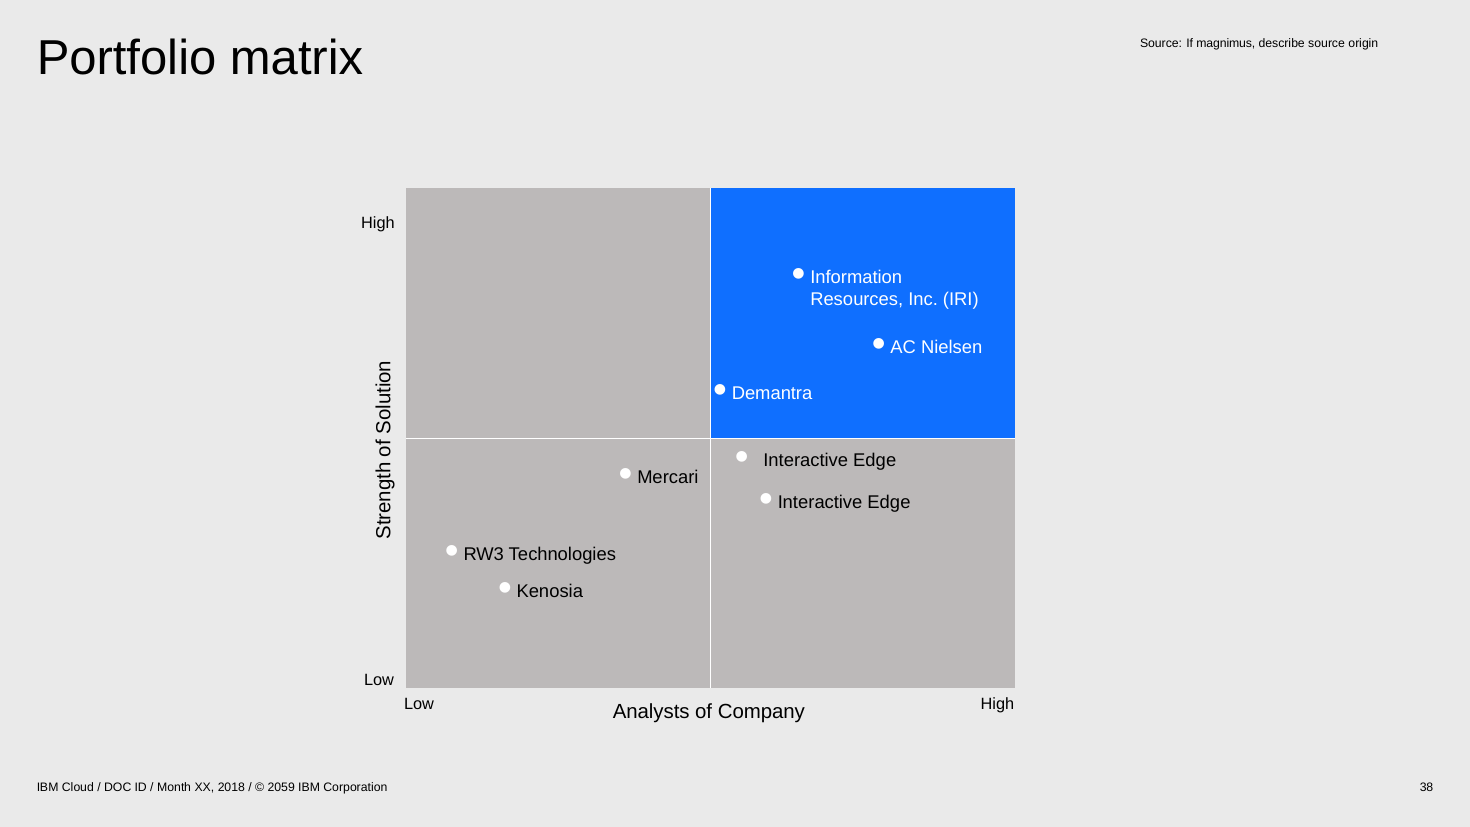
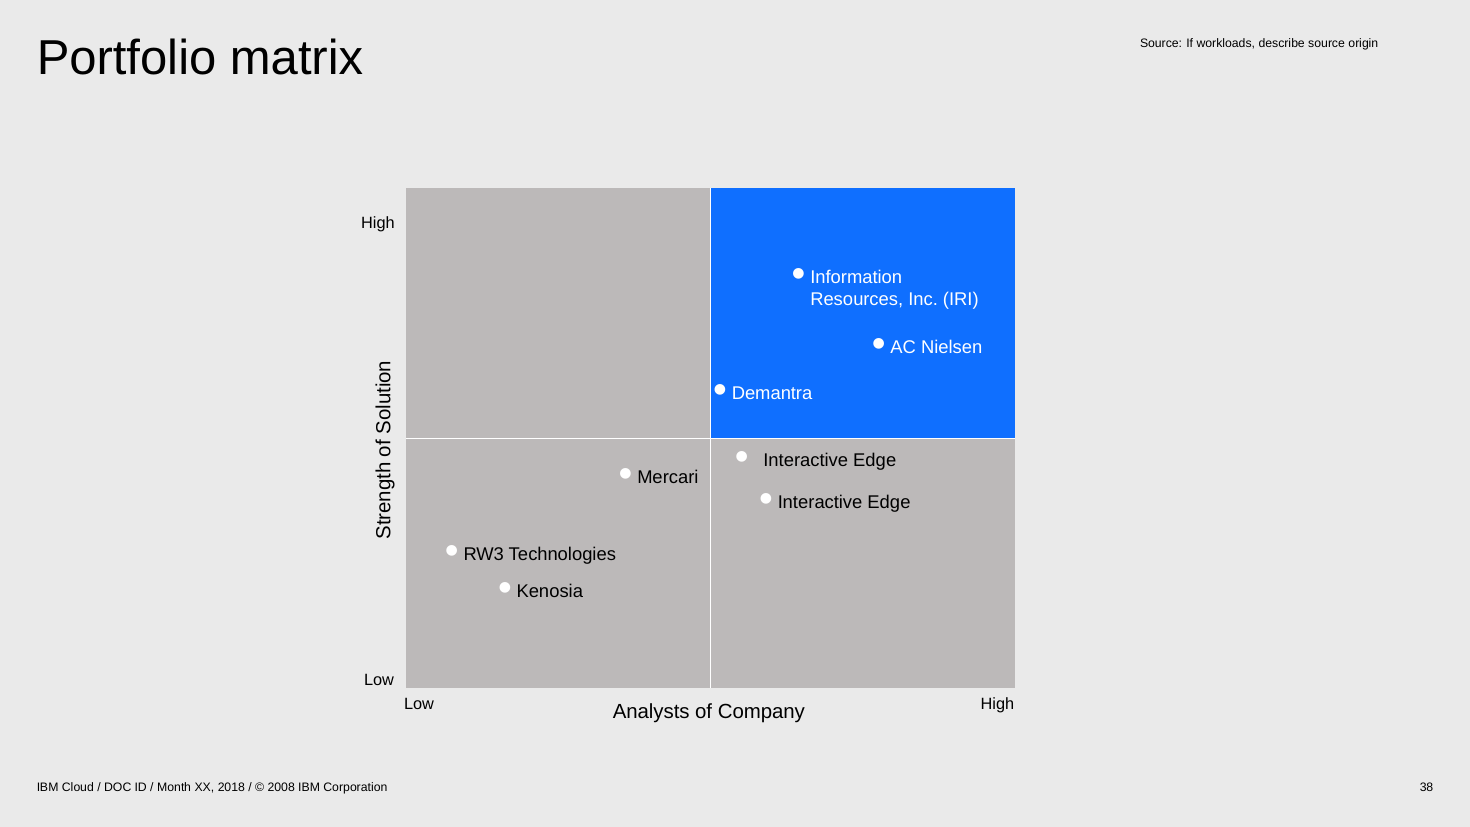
magnimus: magnimus -> workloads
2059: 2059 -> 2008
